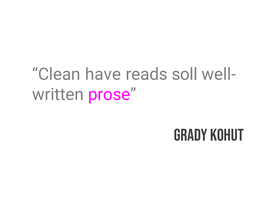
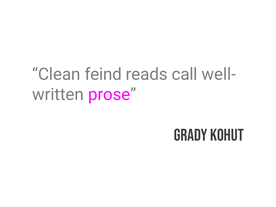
have: have -> feind
soll: soll -> call
